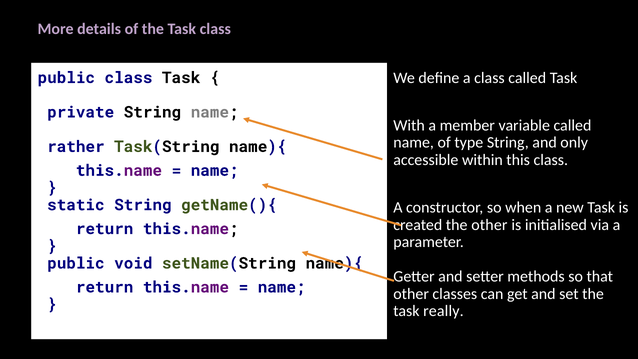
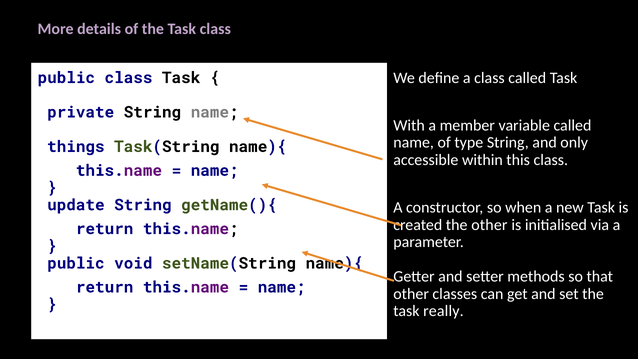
rather: rather -> things
static: static -> update
